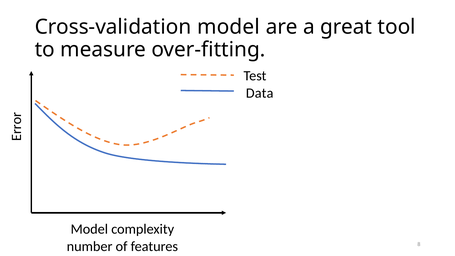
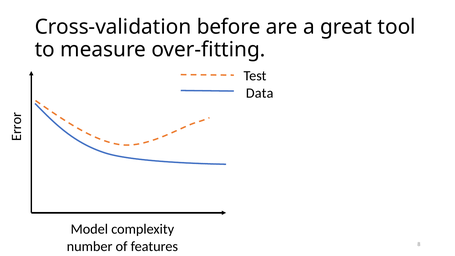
Cross-validation model: model -> before
